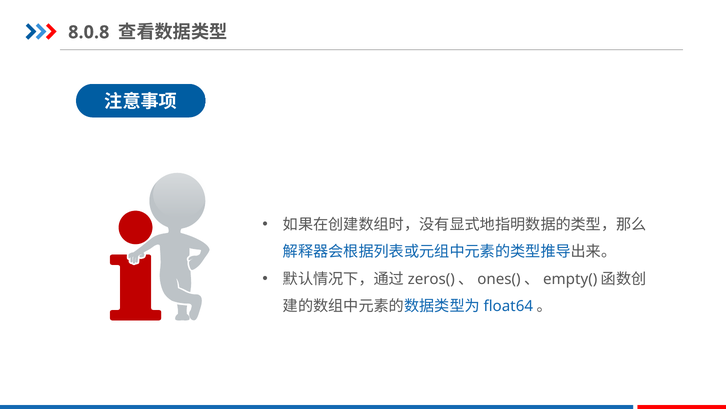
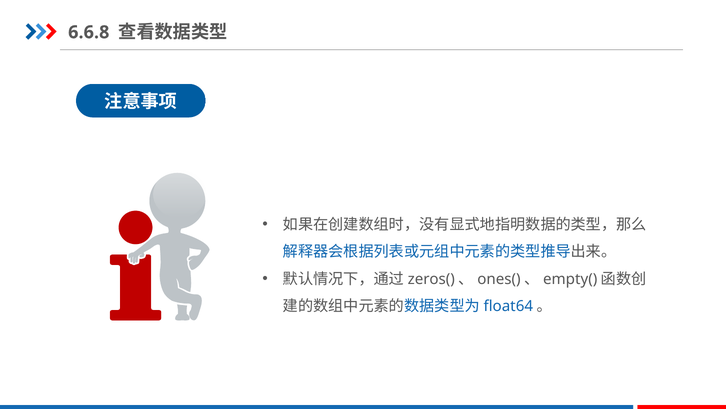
8.0.8: 8.0.8 -> 6.6.8
